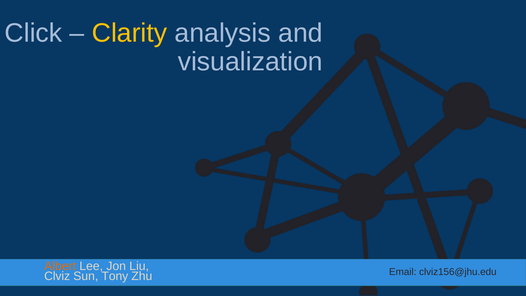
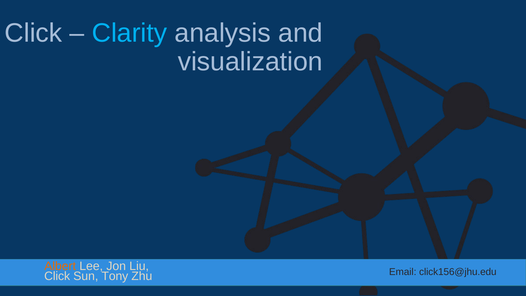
Clarity colour: yellow -> light blue
Clviz at (57, 276): Clviz -> Click
clviz156@jhu.edu: clviz156@jhu.edu -> click156@jhu.edu
